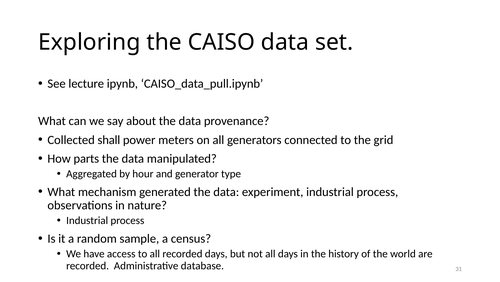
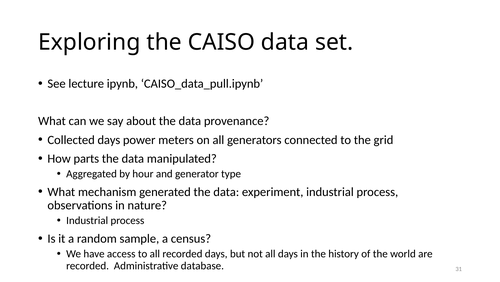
Collected shall: shall -> days
